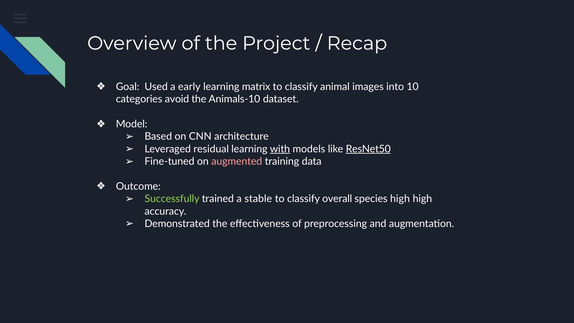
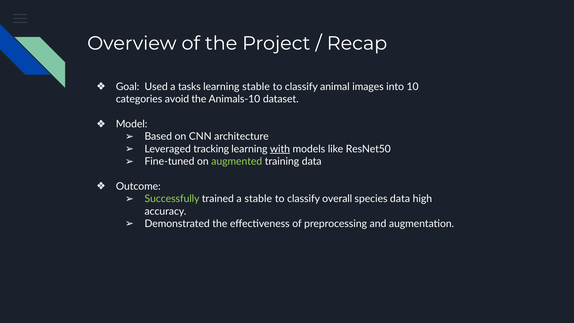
early: early -> tasks
learning matrix: matrix -> stable
residual: residual -> tracking
ResNet50 underline: present -> none
augmented colour: pink -> light green
species high: high -> data
